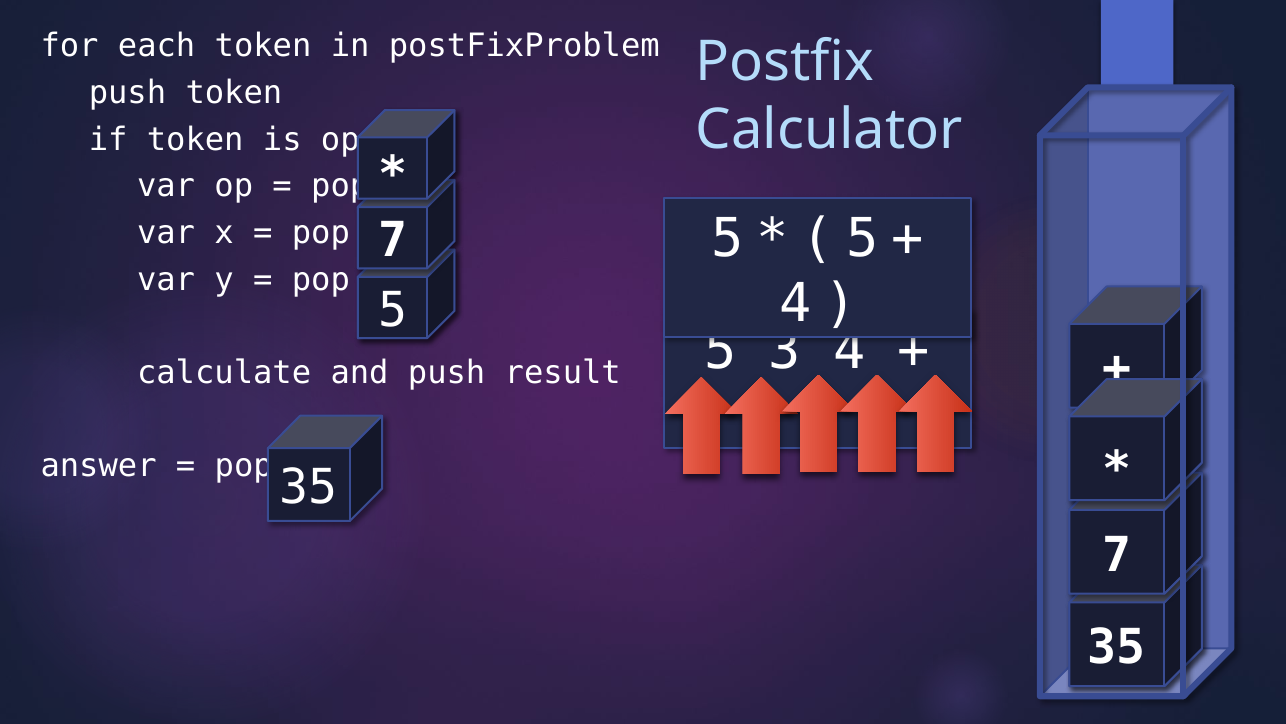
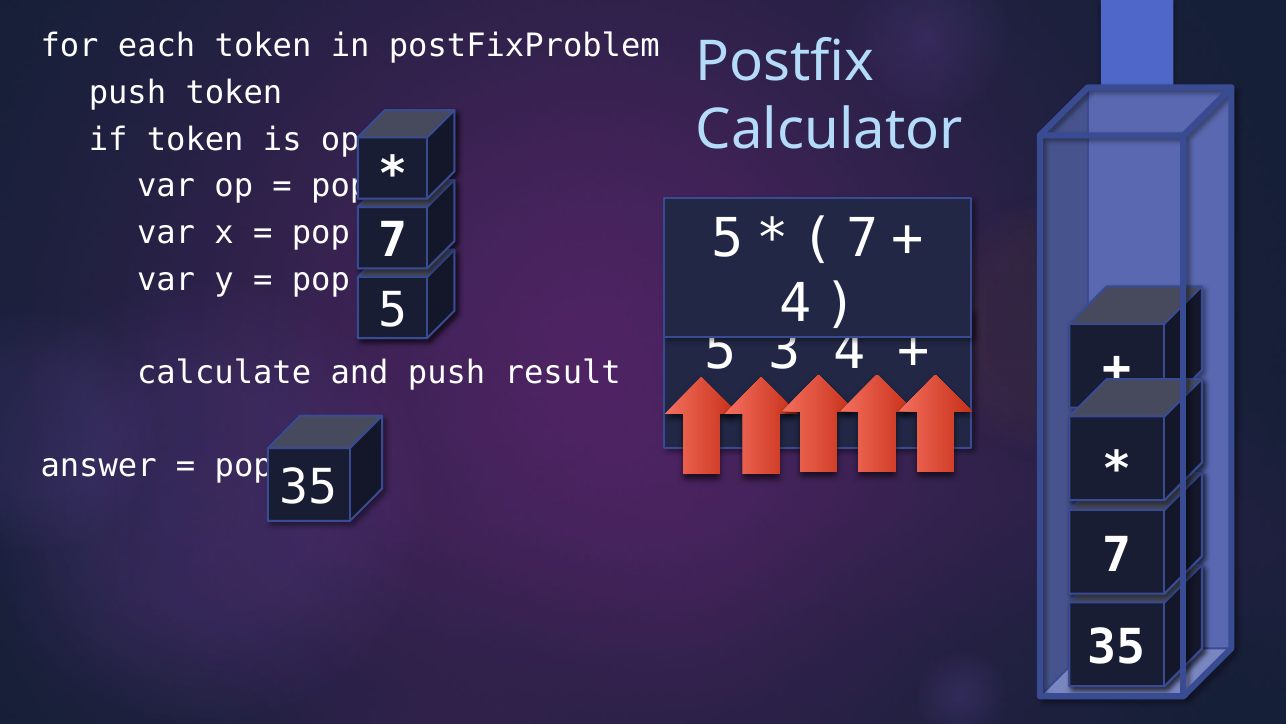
5 at (863, 239): 5 -> 7
